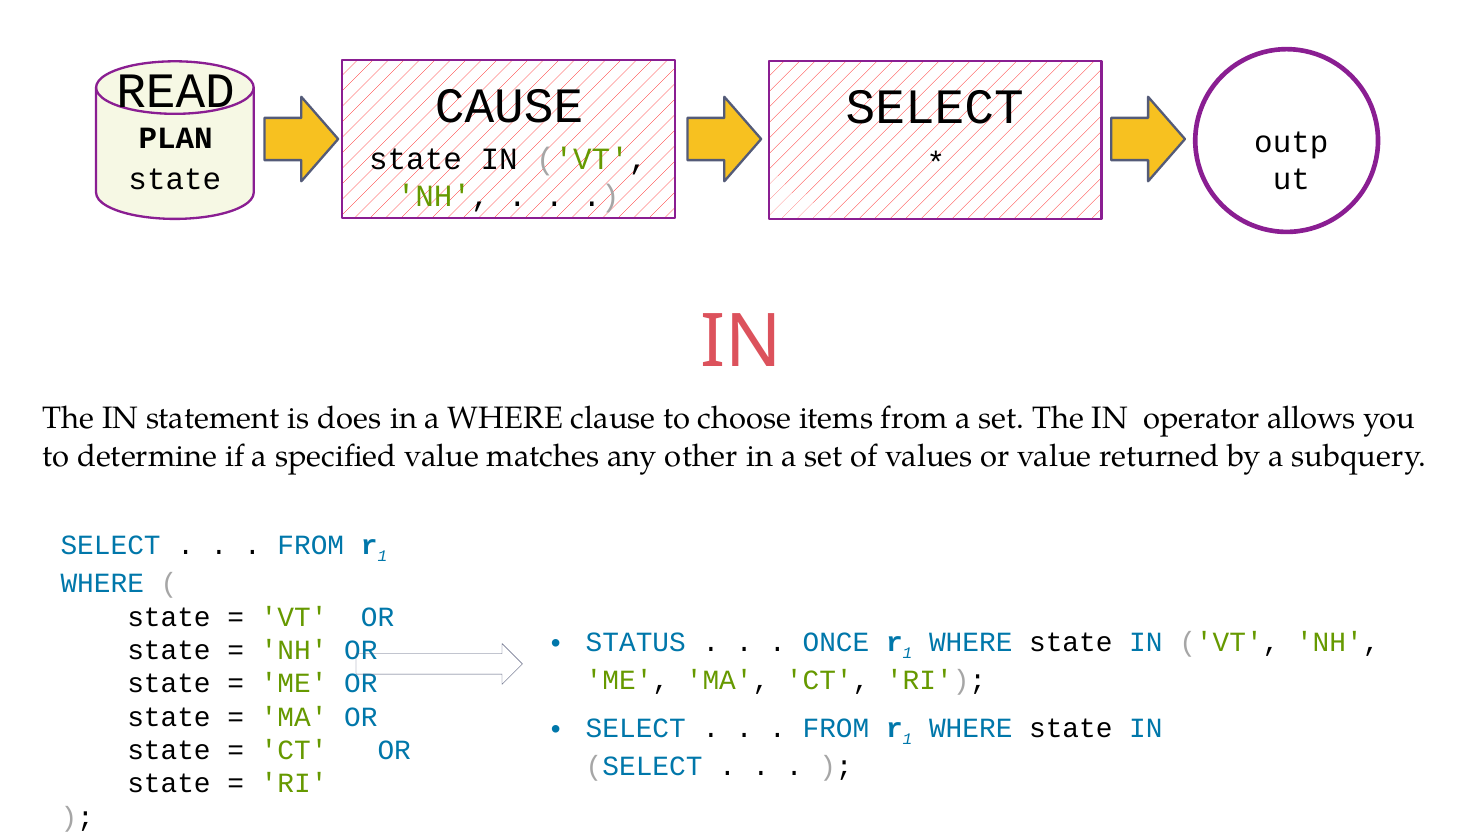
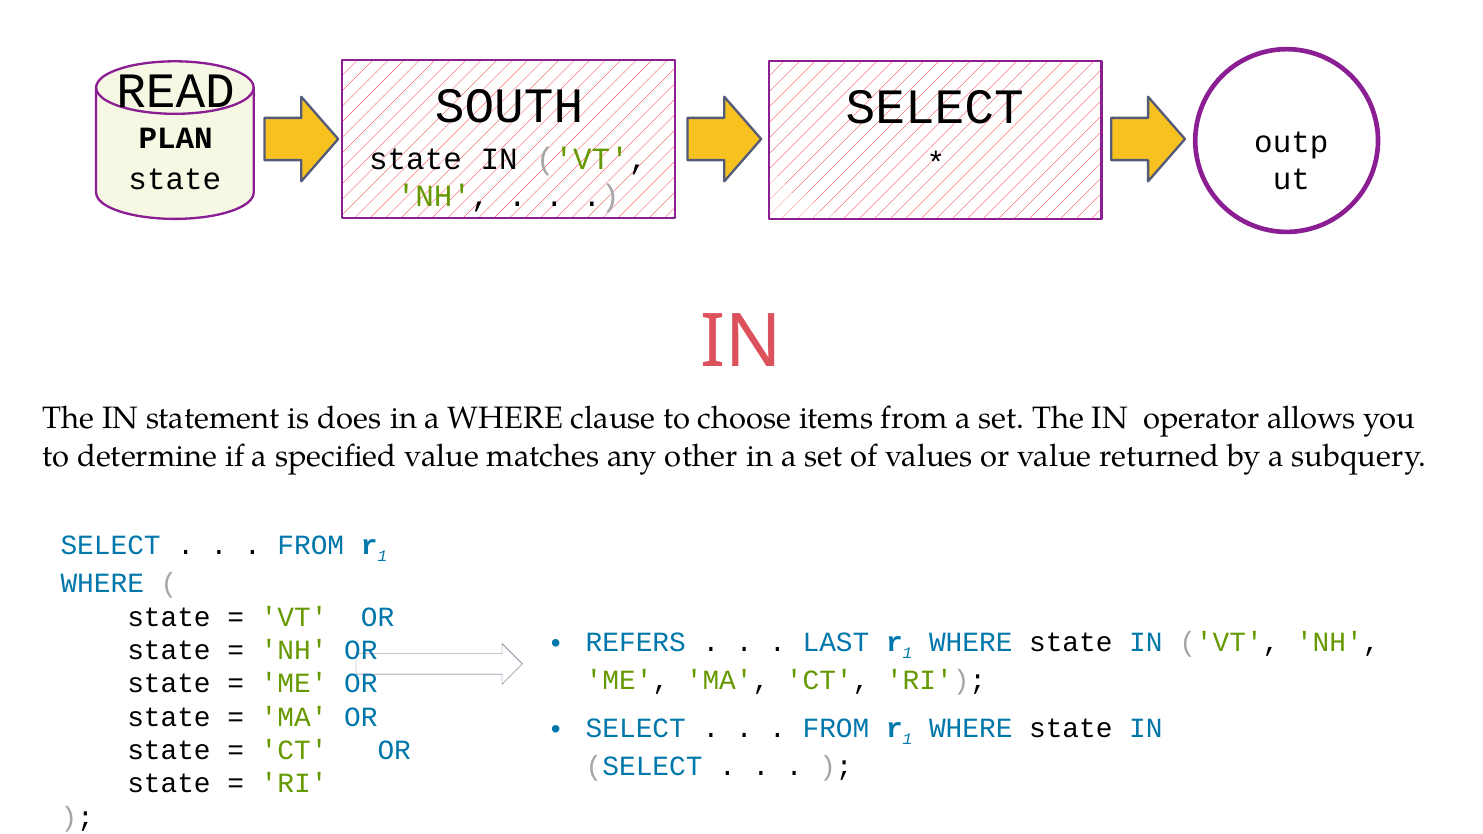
CAUSE: CAUSE -> SOUTH
STATUS: STATUS -> REFERS
ONCE: ONCE -> LAST
